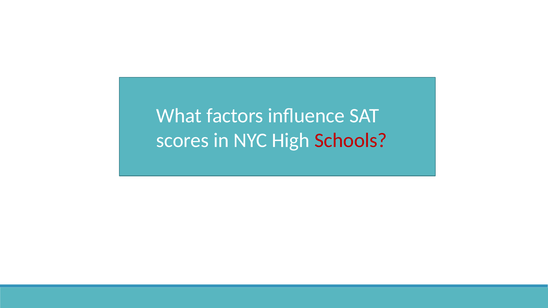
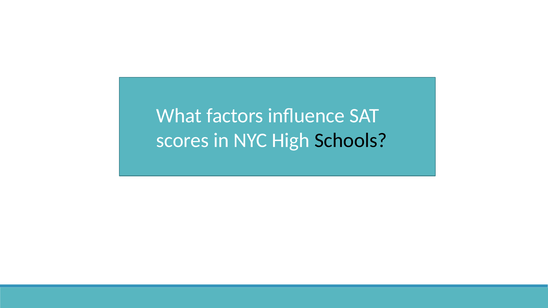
Schools colour: red -> black
